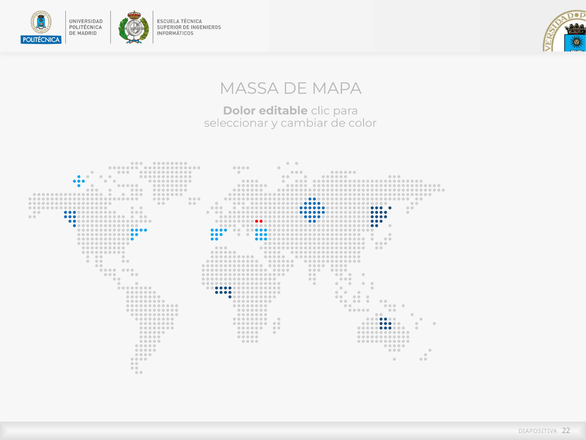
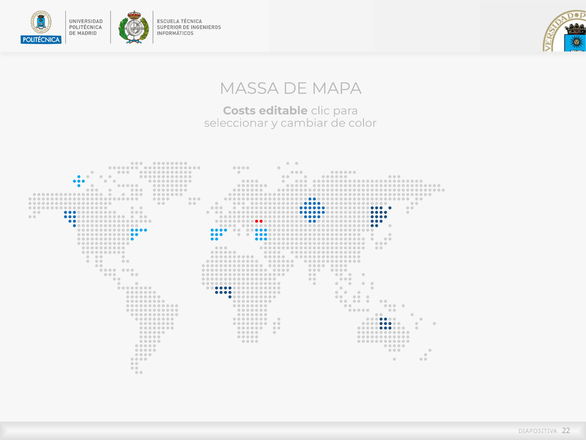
Dolor: Dolor -> Costs
